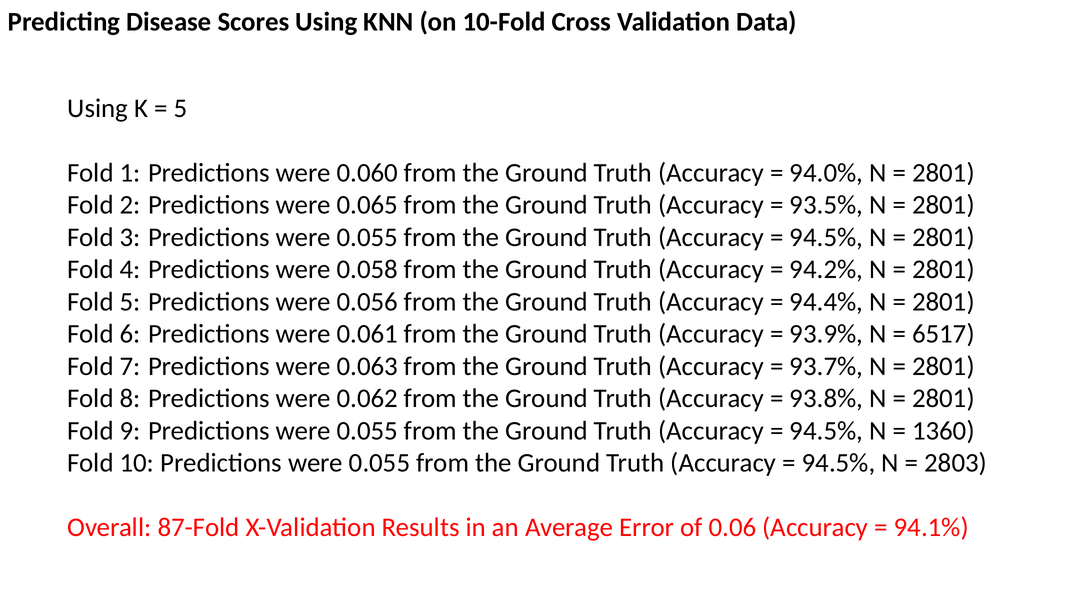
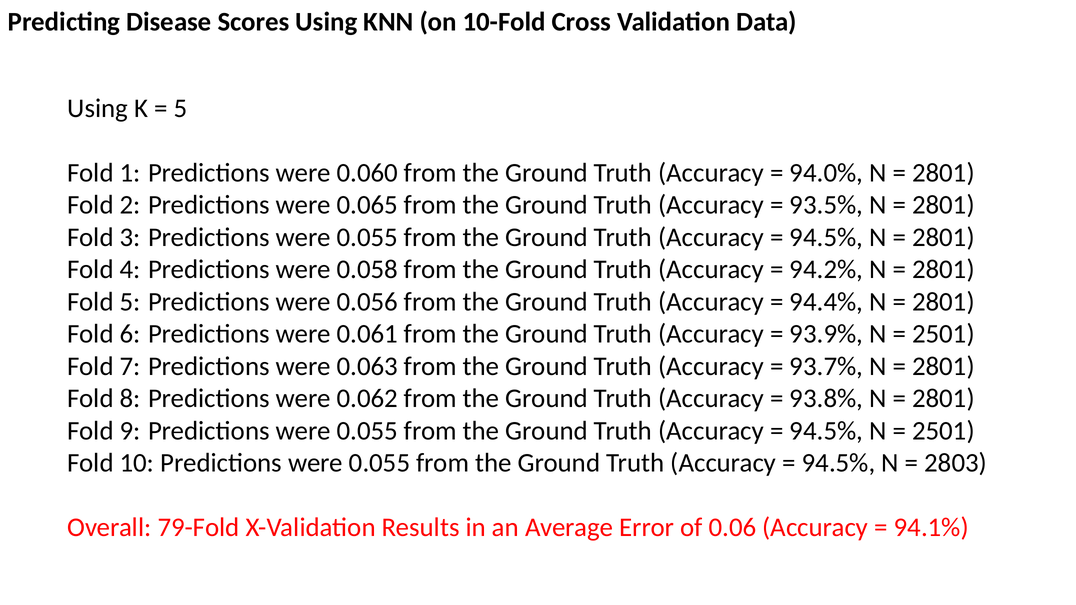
6517 at (943, 334): 6517 -> 2501
1360 at (943, 431): 1360 -> 2501
87-Fold: 87-Fold -> 79-Fold
